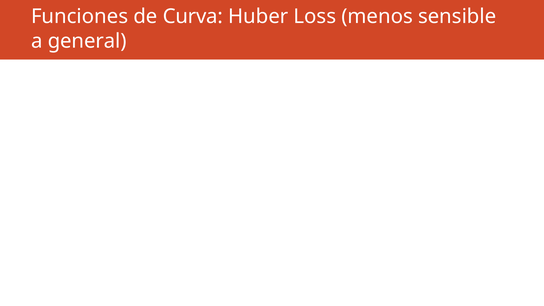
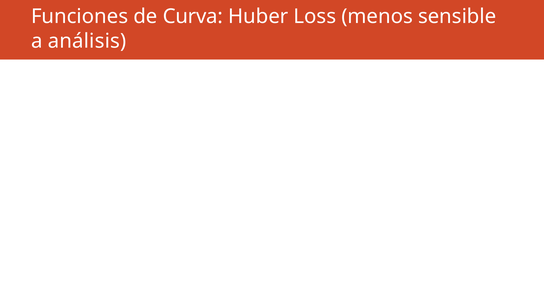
general: general -> análisis
